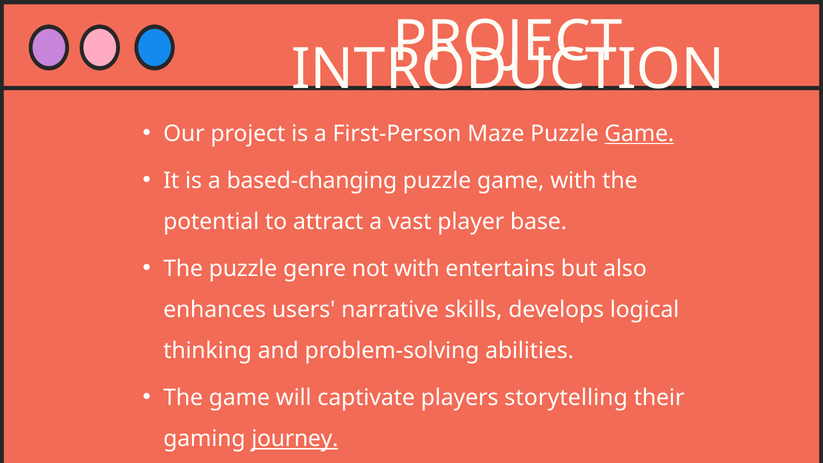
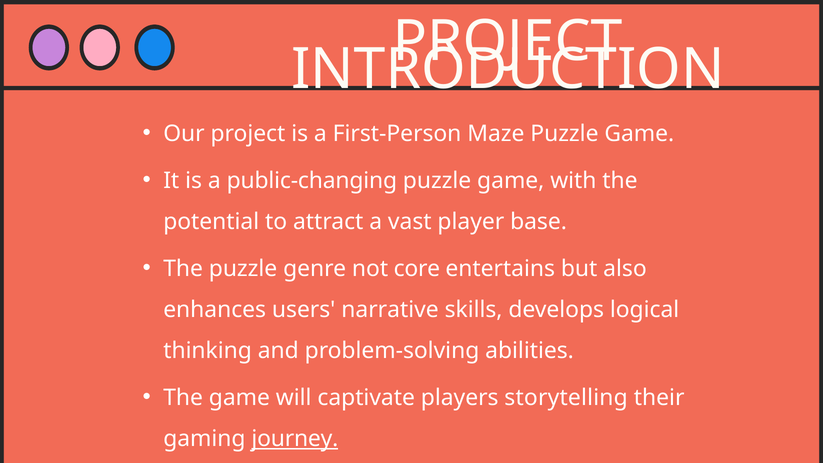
Game at (639, 134) underline: present -> none
based-changing: based-changing -> public-changing
not with: with -> core
